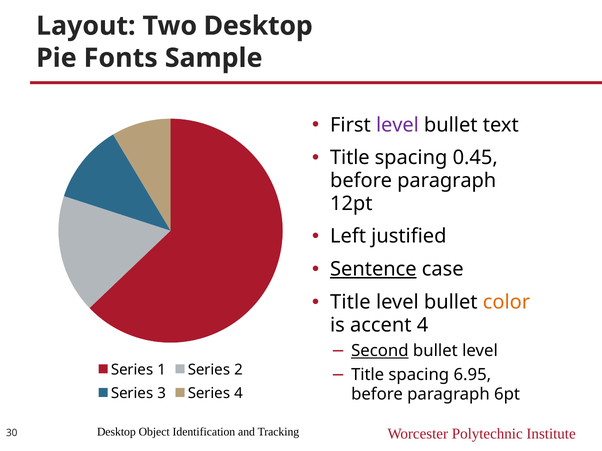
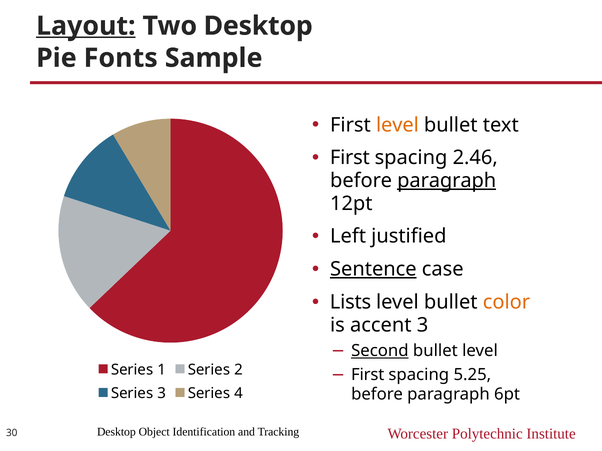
Layout underline: none -> present
level at (397, 125) colour: purple -> orange
Title at (350, 158): Title -> First
0.45: 0.45 -> 2.46
paragraph at (447, 181) underline: none -> present
Title at (350, 302): Title -> Lists
accent 4: 4 -> 3
Title at (368, 375): Title -> First
6.95: 6.95 -> 5.25
